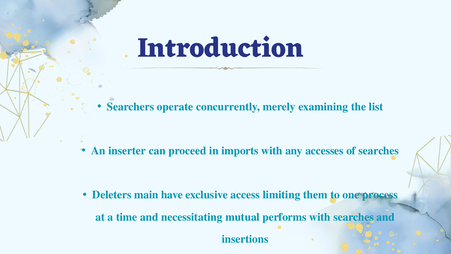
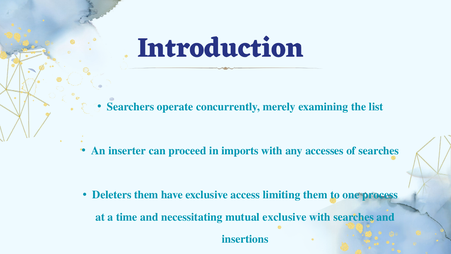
Deleters main: main -> them
mutual performs: performs -> exclusive
